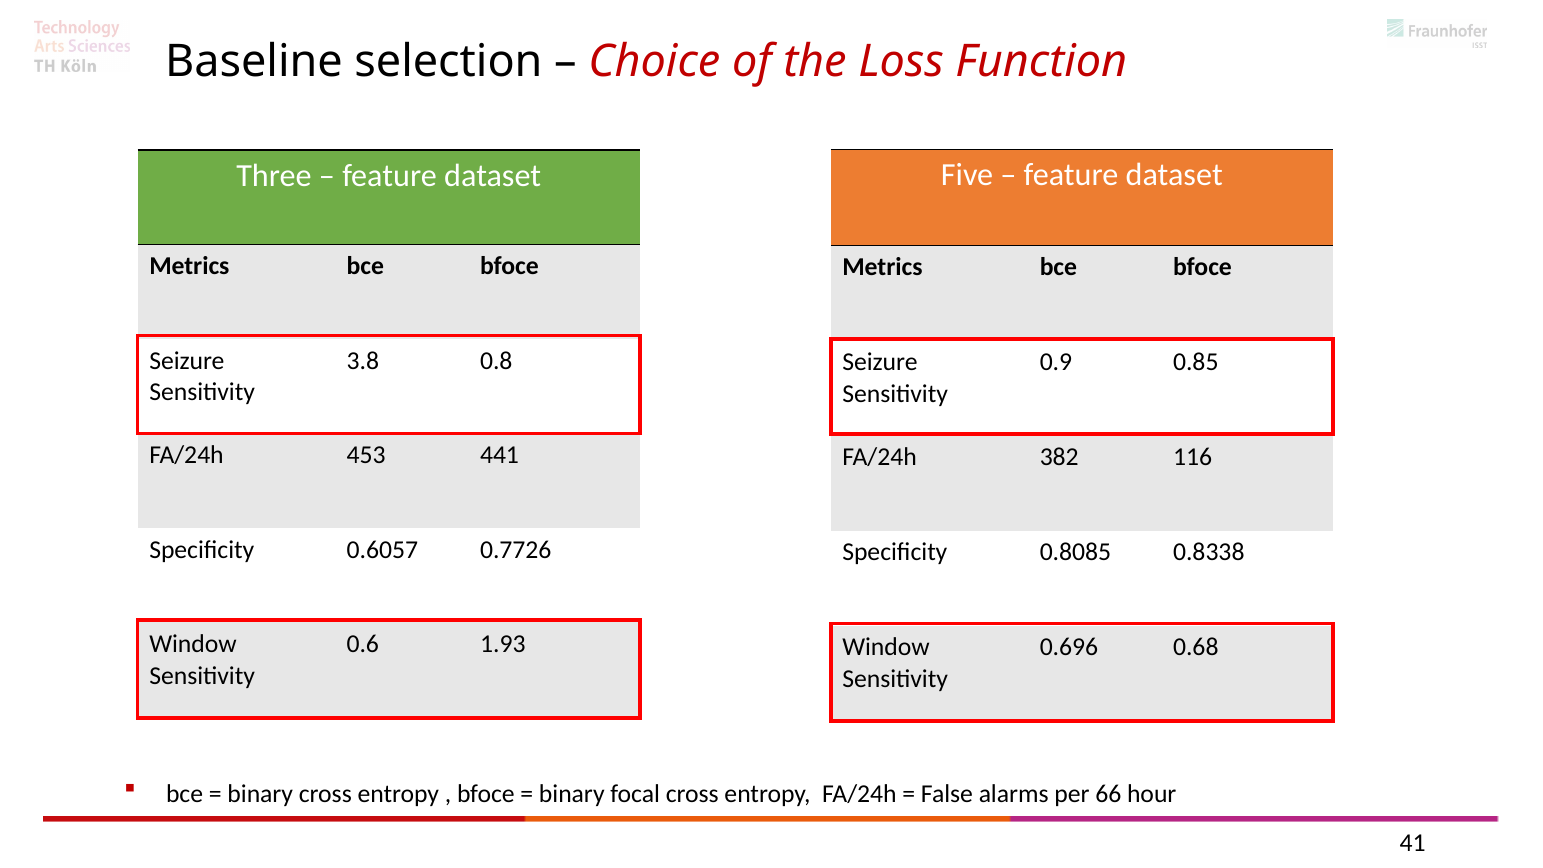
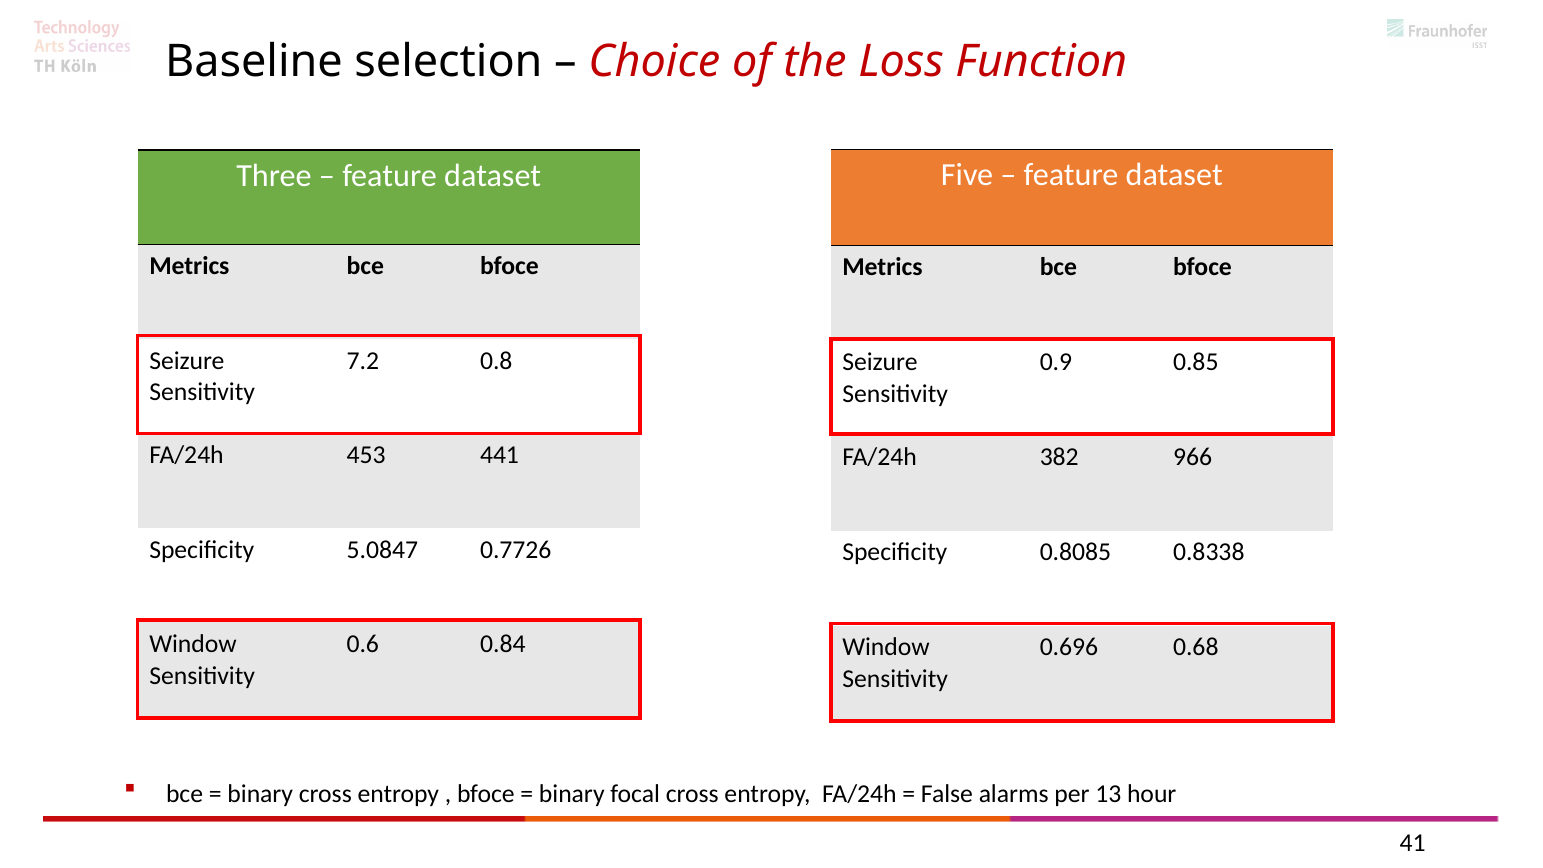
3.8: 3.8 -> 7.2
116: 116 -> 966
0.6057: 0.6057 -> 5.0847
1.93: 1.93 -> 0.84
66: 66 -> 13
